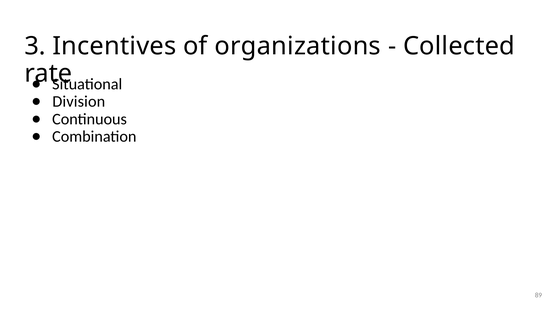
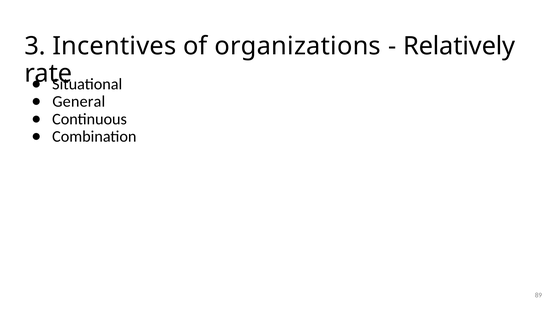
Collected: Collected -> Relatively
Division: Division -> General
